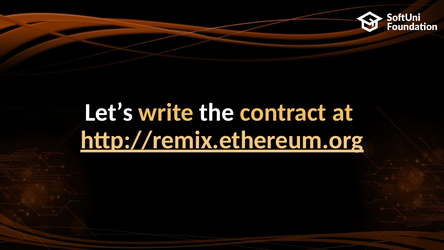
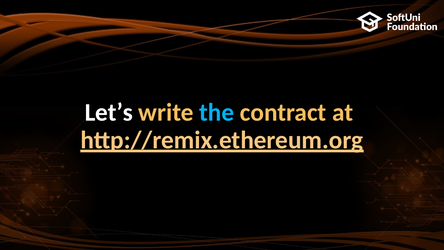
the colour: white -> light blue
